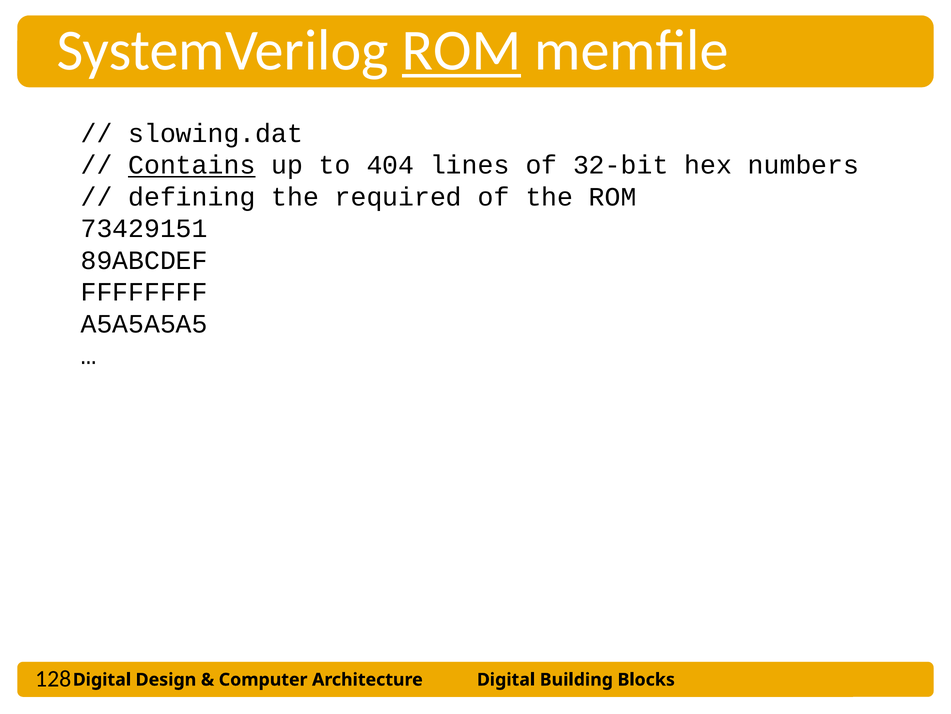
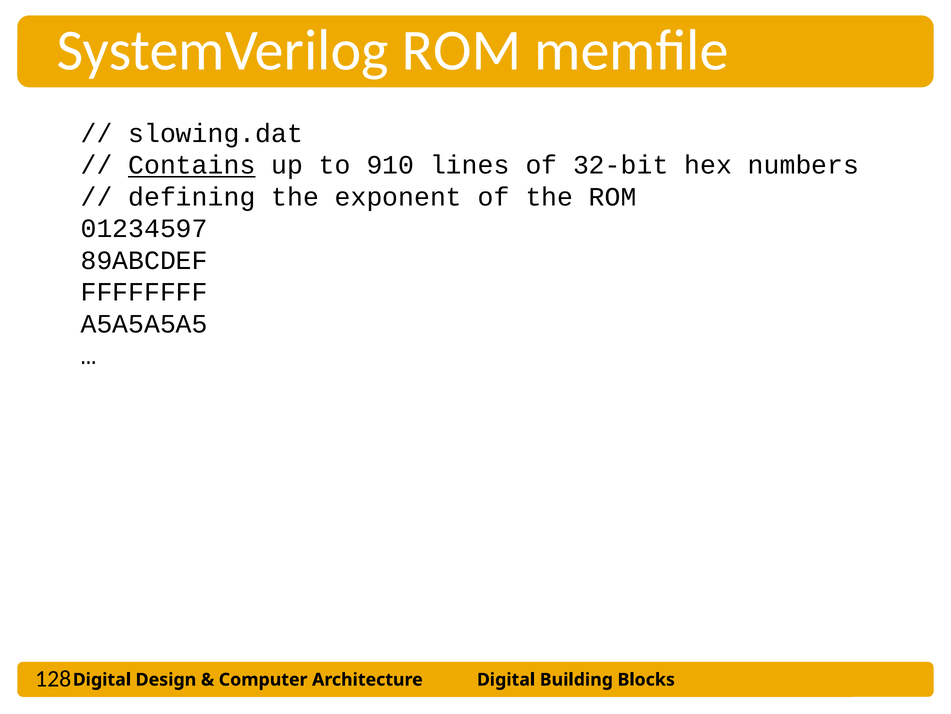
ROM at (462, 51) underline: present -> none
404: 404 -> 910
required: required -> exponent
73429151: 73429151 -> 01234597
